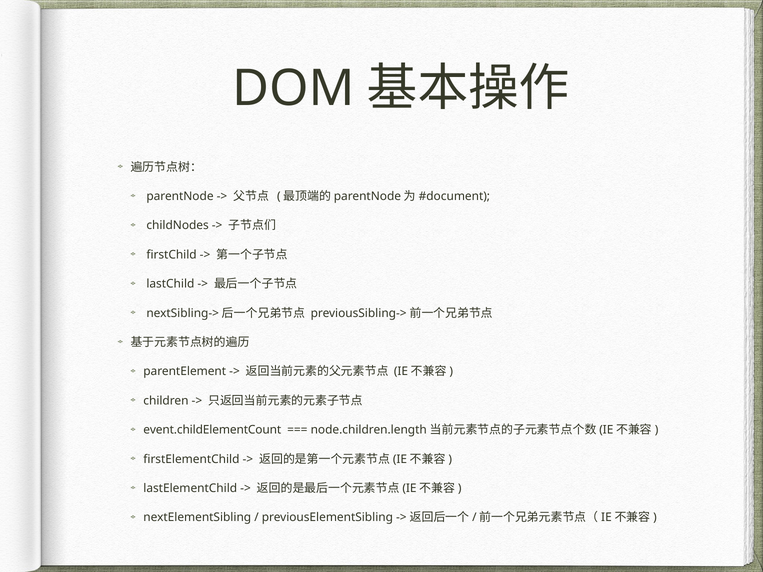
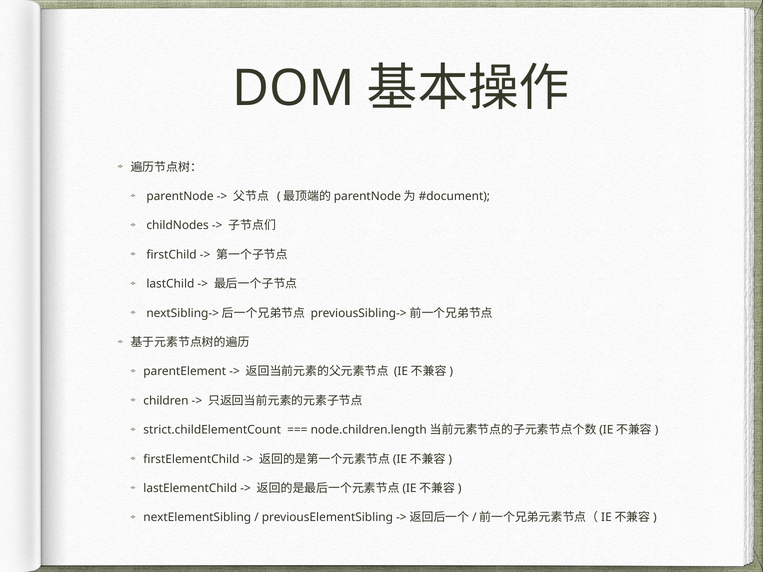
event.childElementCount: event.childElementCount -> strict.childElementCount
